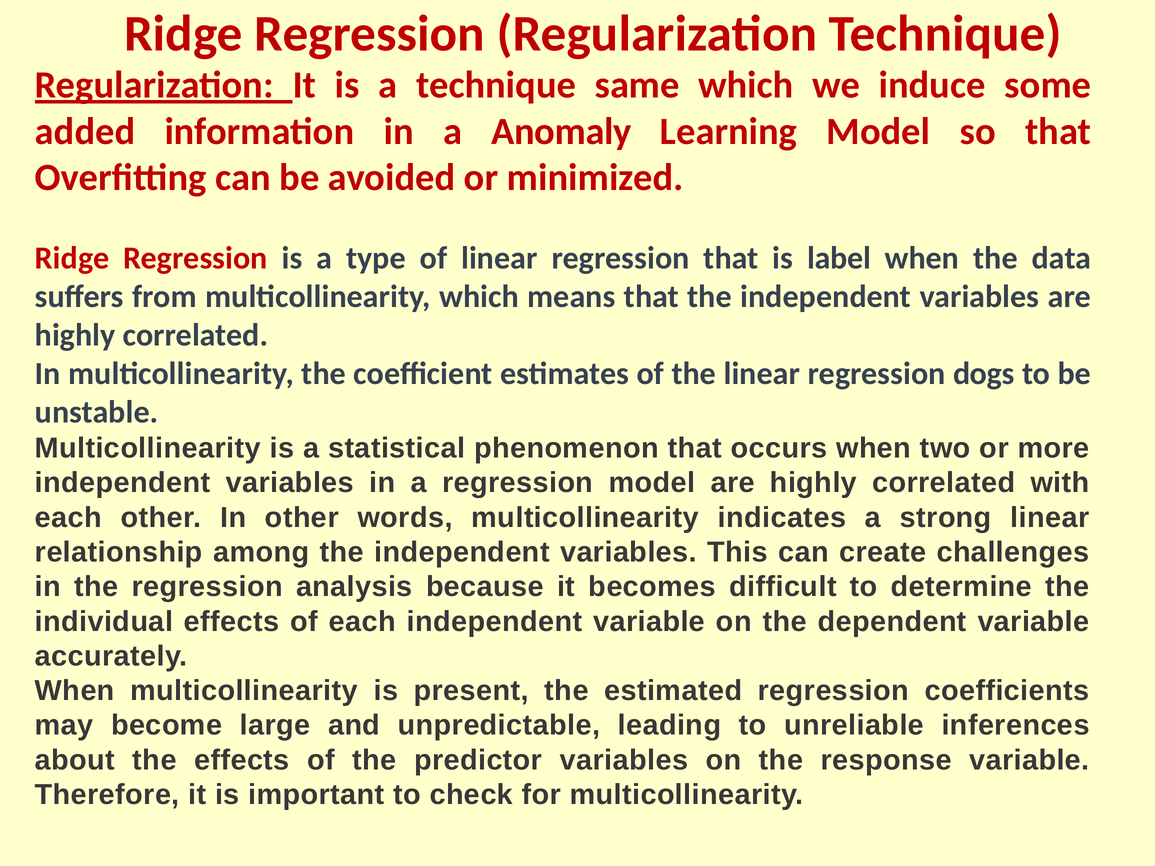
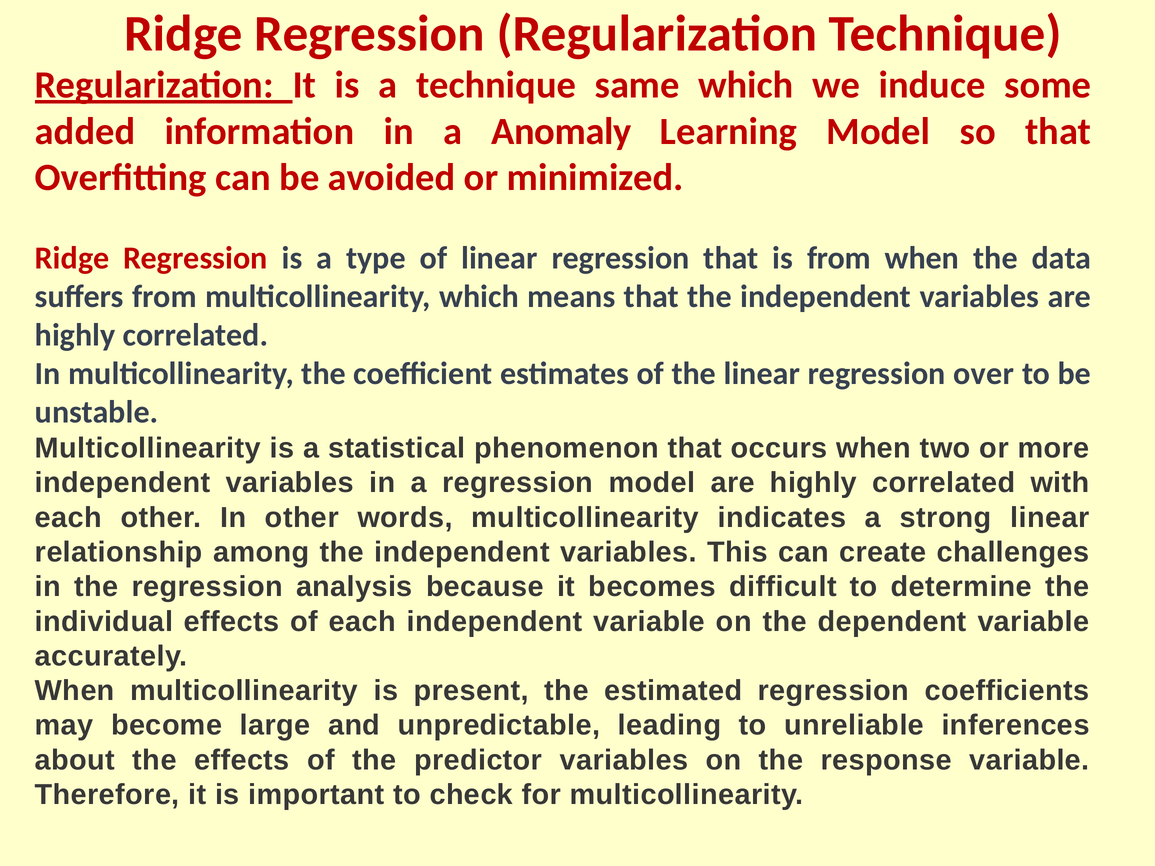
is label: label -> from
dogs: dogs -> over
